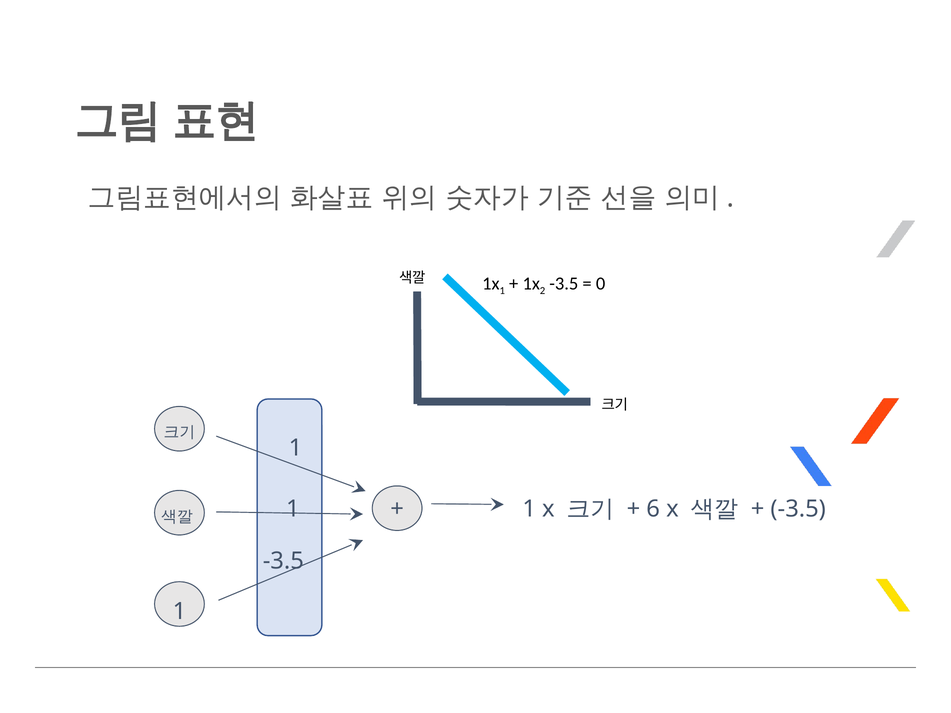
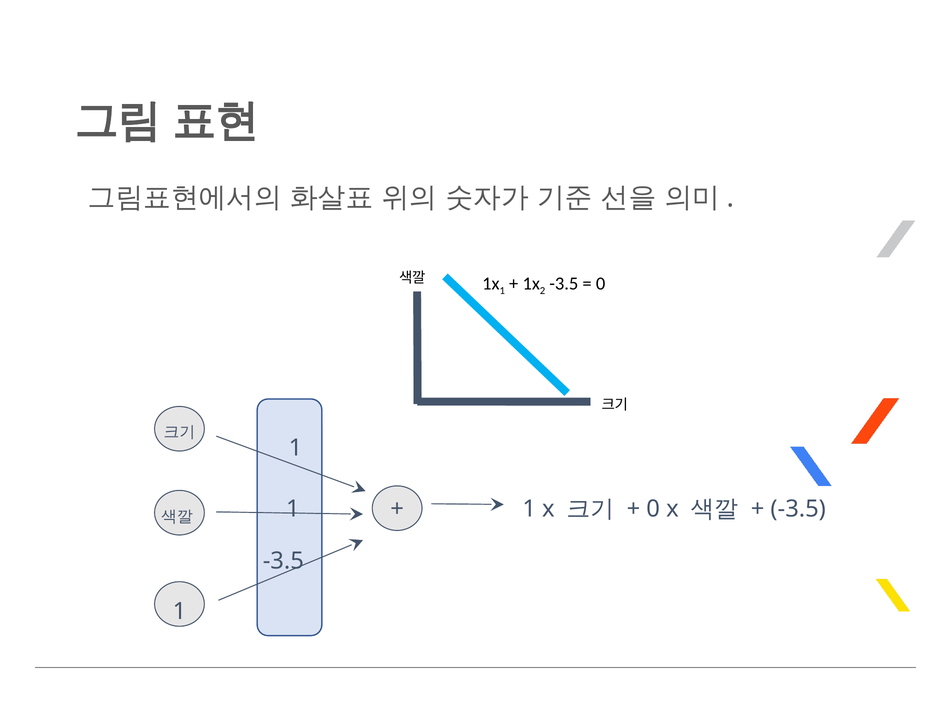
6 at (653, 509): 6 -> 0
